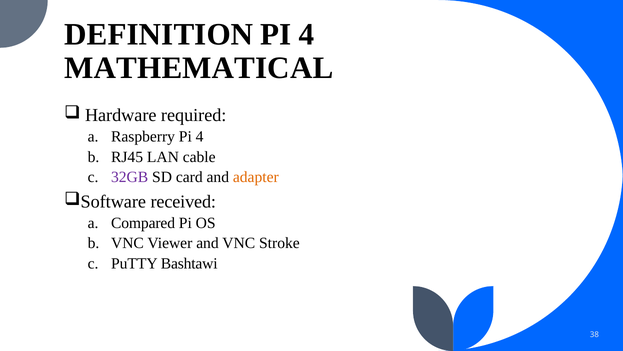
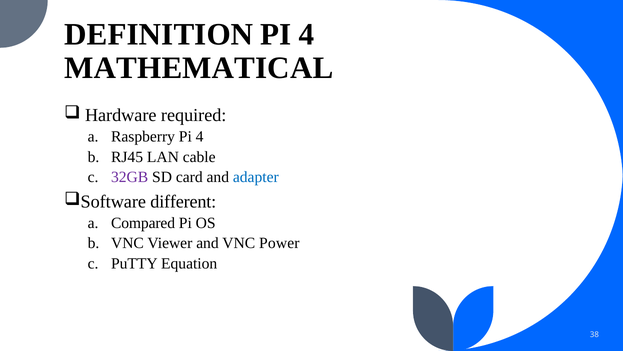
adapter colour: orange -> blue
received: received -> different
Stroke: Stroke -> Power
Bashtawi: Bashtawi -> Equation
